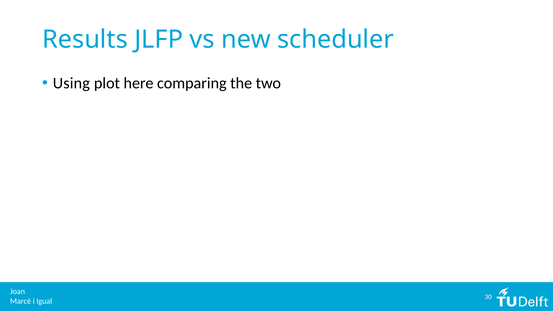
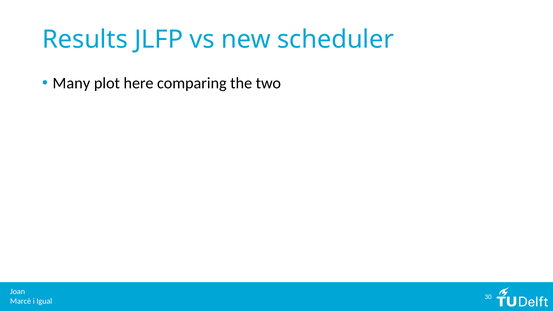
Using: Using -> Many
